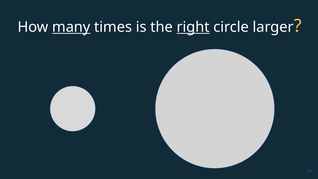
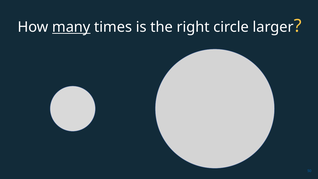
right underline: present -> none
